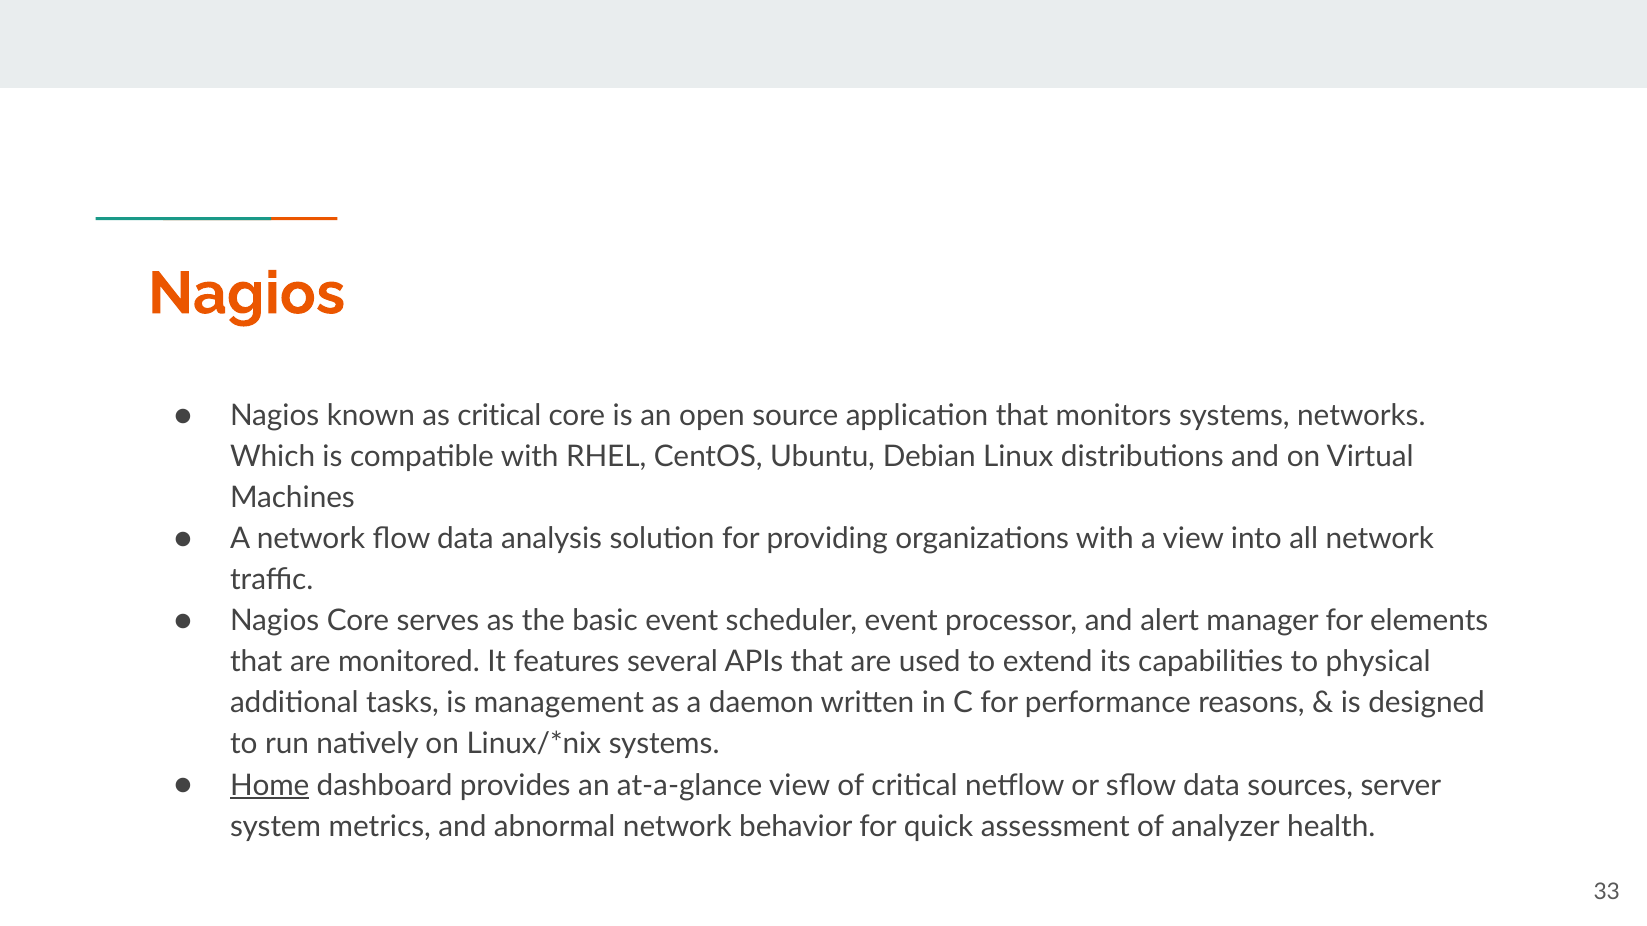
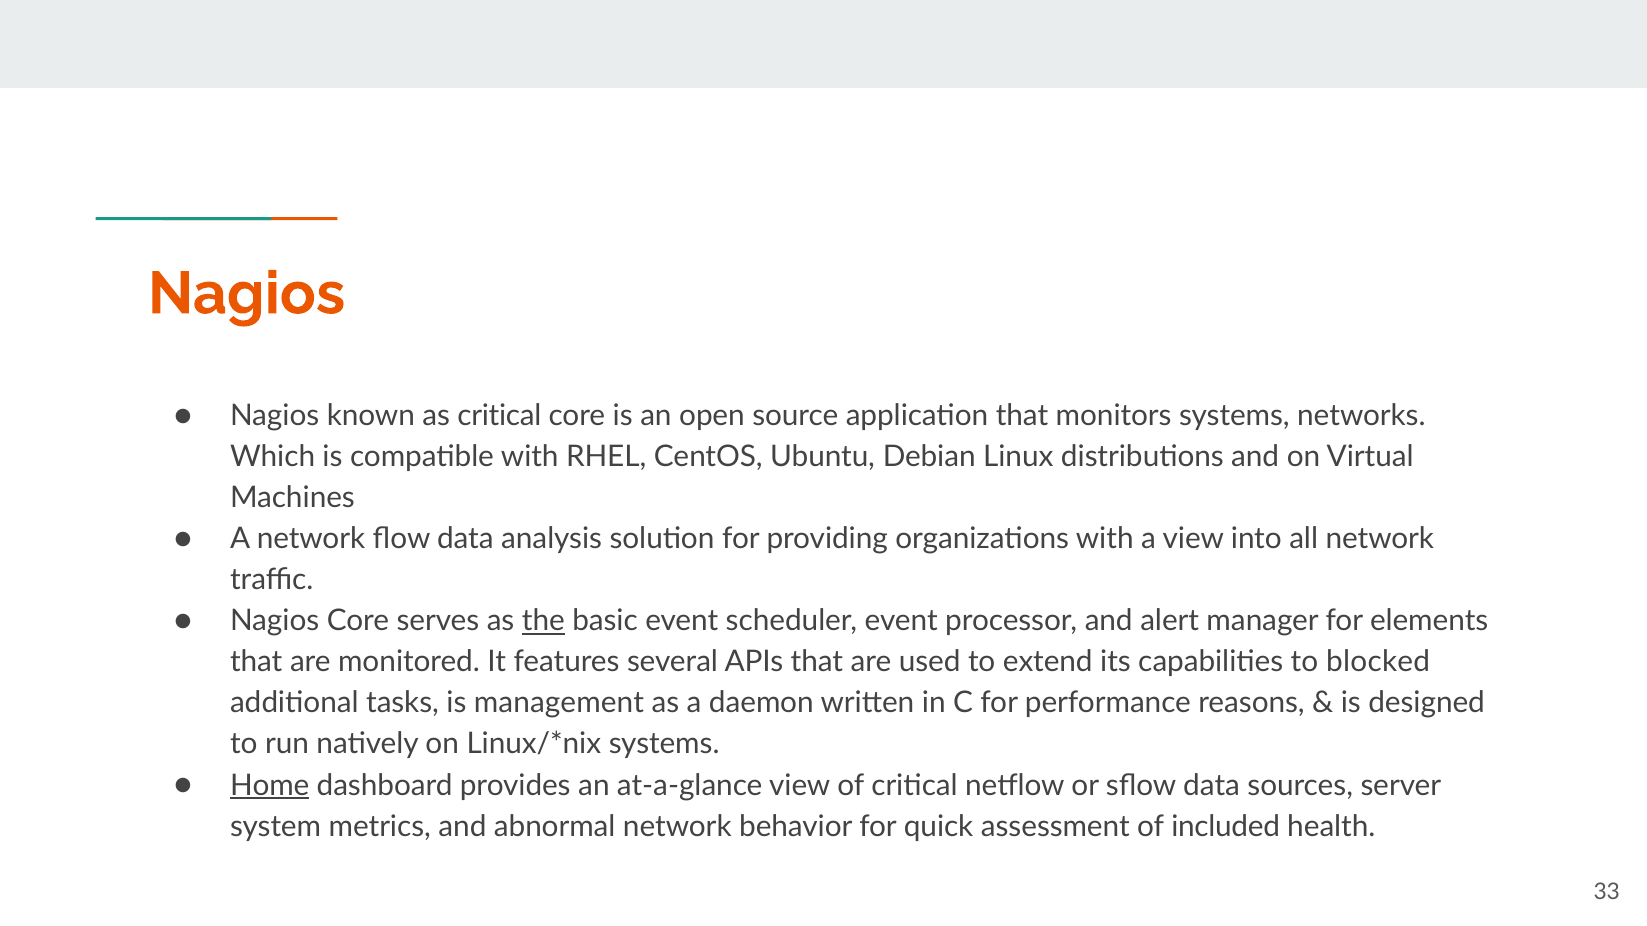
the underline: none -> present
physical: physical -> blocked
analyzer: analyzer -> included
